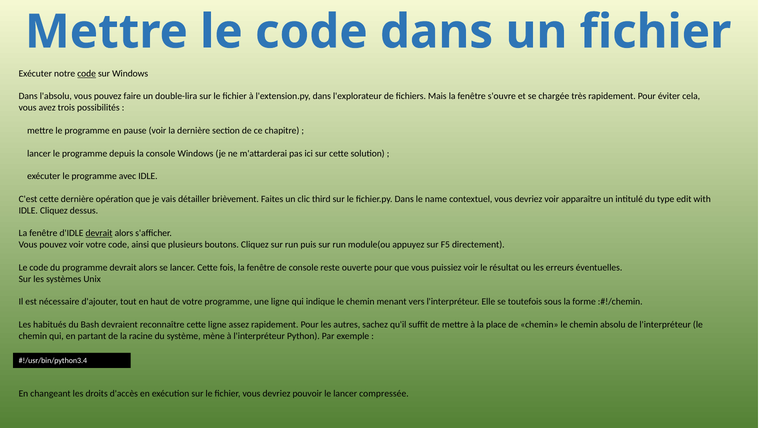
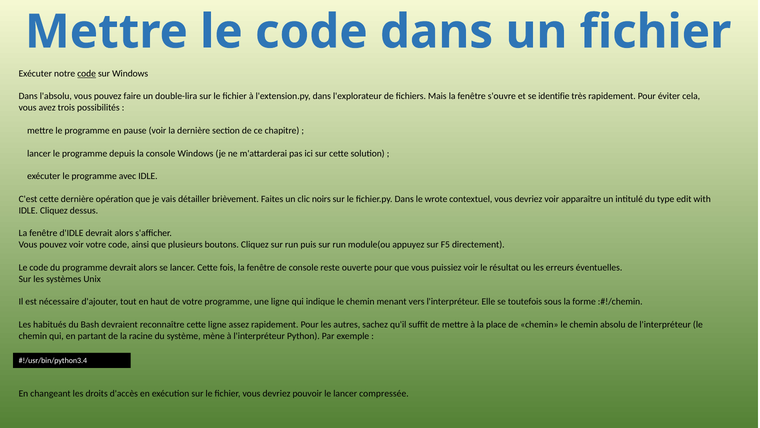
chargée: chargée -> identifie
third: third -> noirs
name: name -> wrote
devrait at (99, 233) underline: present -> none
